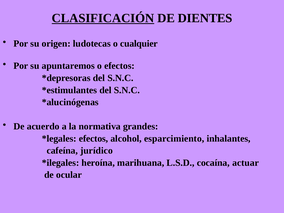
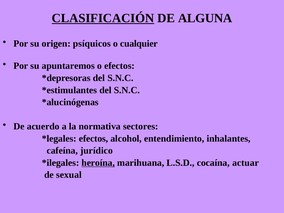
DIENTES: DIENTES -> ALGUNA
ludotecas: ludotecas -> psíquicos
grandes: grandes -> sectores
esparcimiento: esparcimiento -> entendimiento
heroína underline: none -> present
ocular: ocular -> sexual
